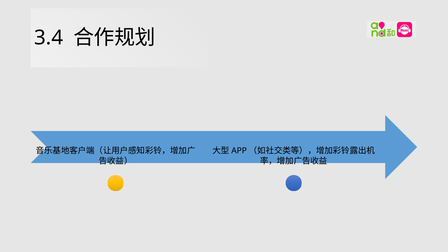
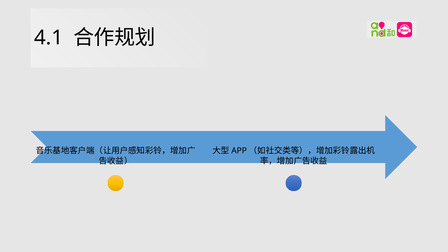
3.4: 3.4 -> 4.1
